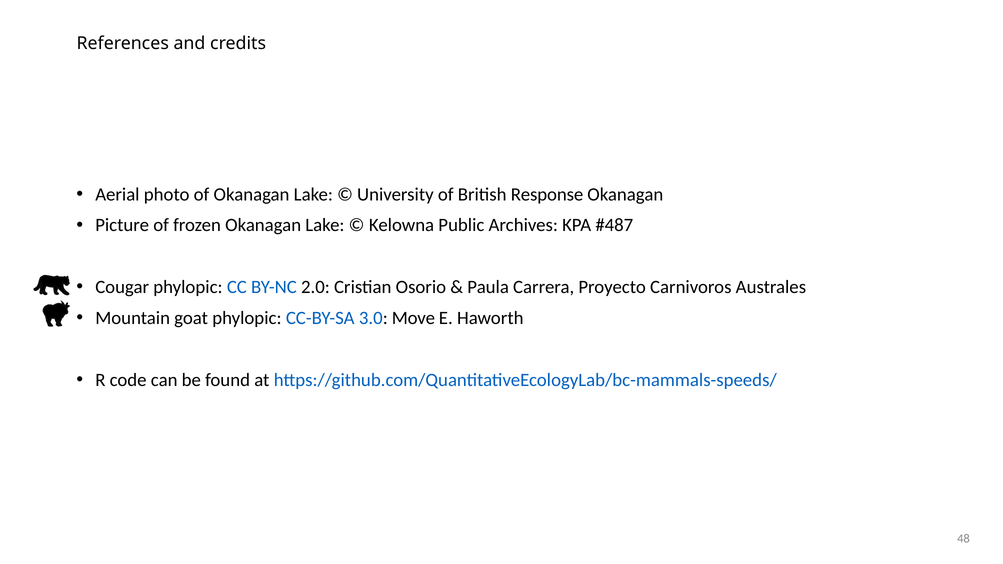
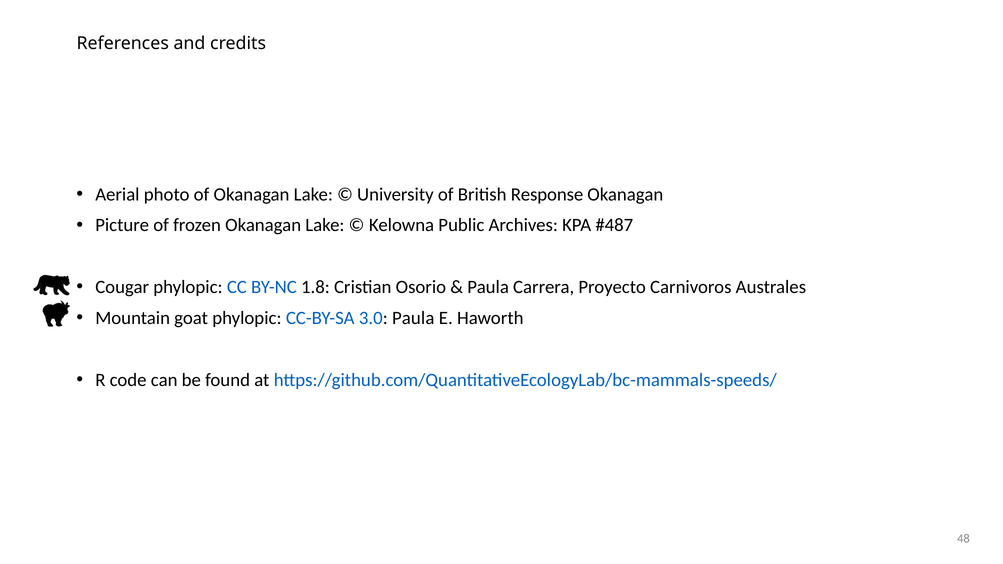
2.0: 2.0 -> 1.8
3.0 Move: Move -> Paula
